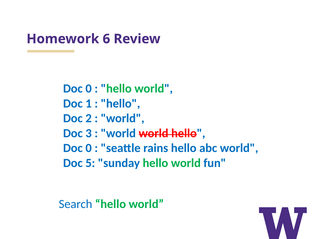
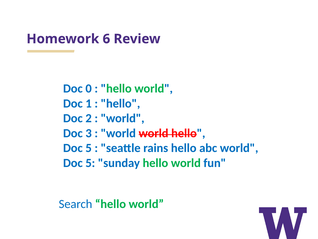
0 at (89, 148): 0 -> 5
